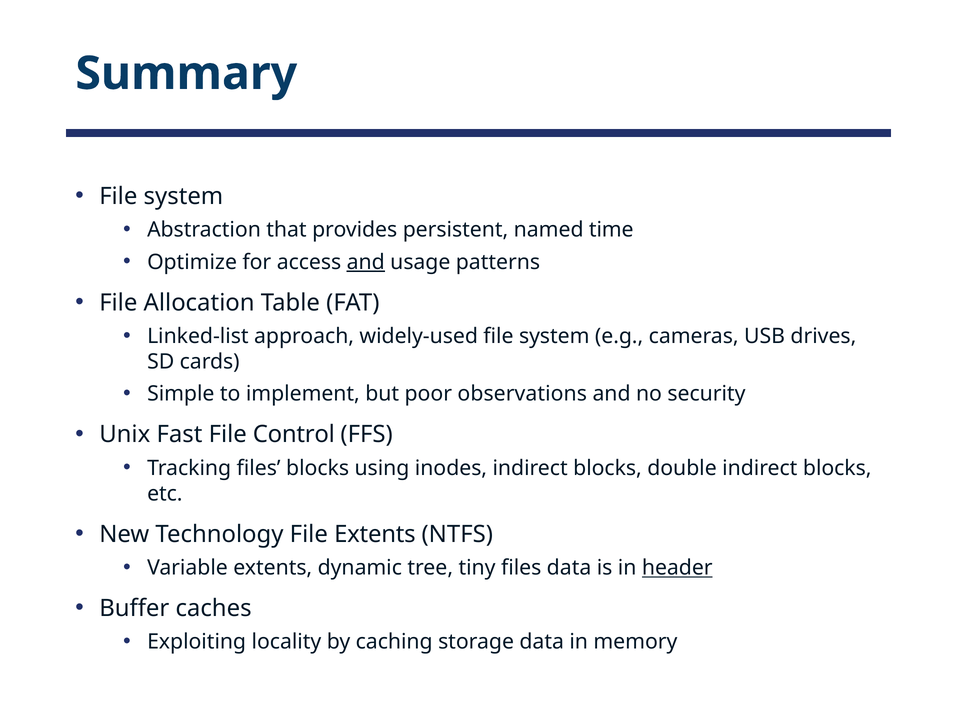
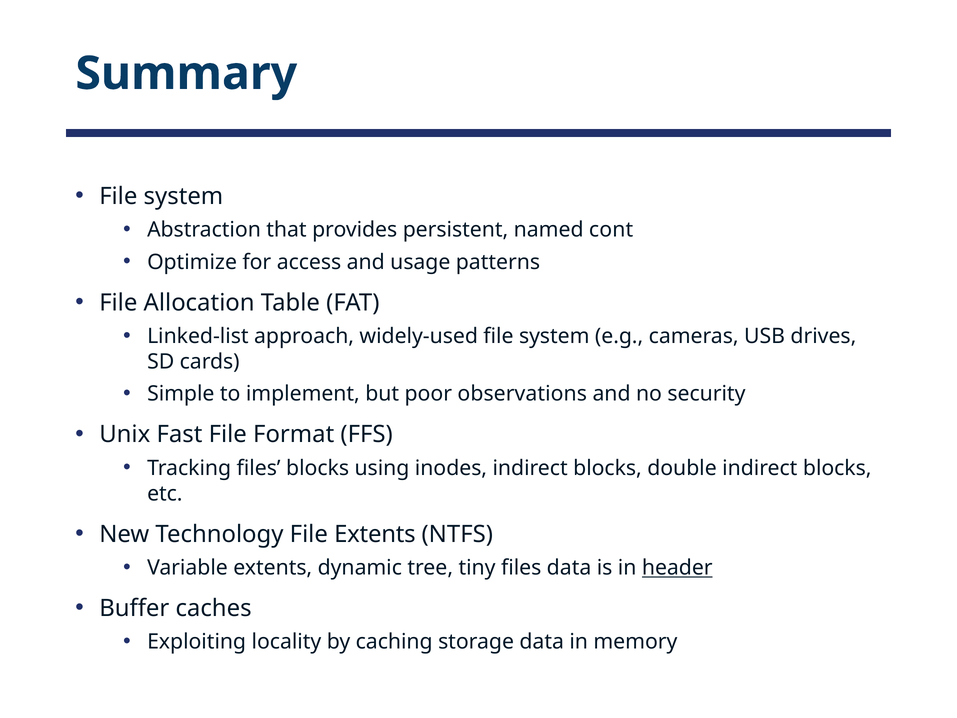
time: time -> cont
and at (366, 262) underline: present -> none
Control: Control -> Format
